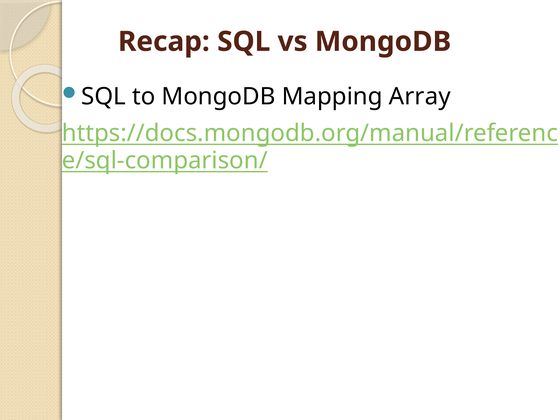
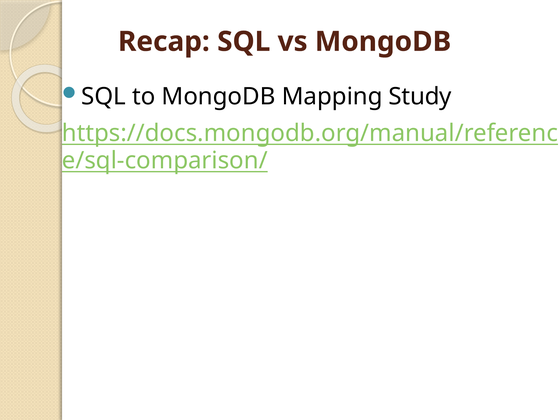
Array: Array -> Study
